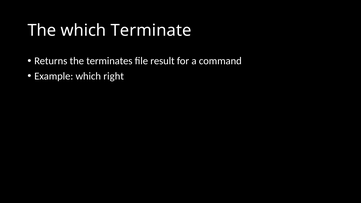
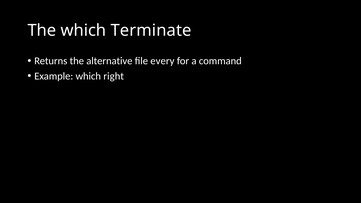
terminates: terminates -> alternative
result: result -> every
